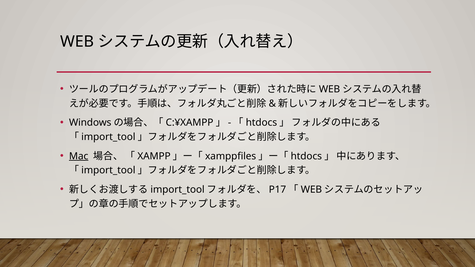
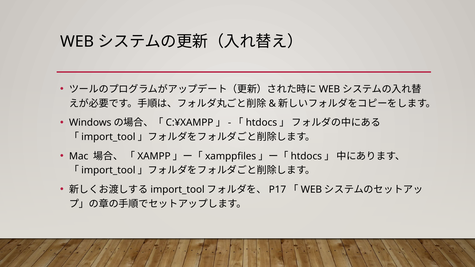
Mac underline: present -> none
